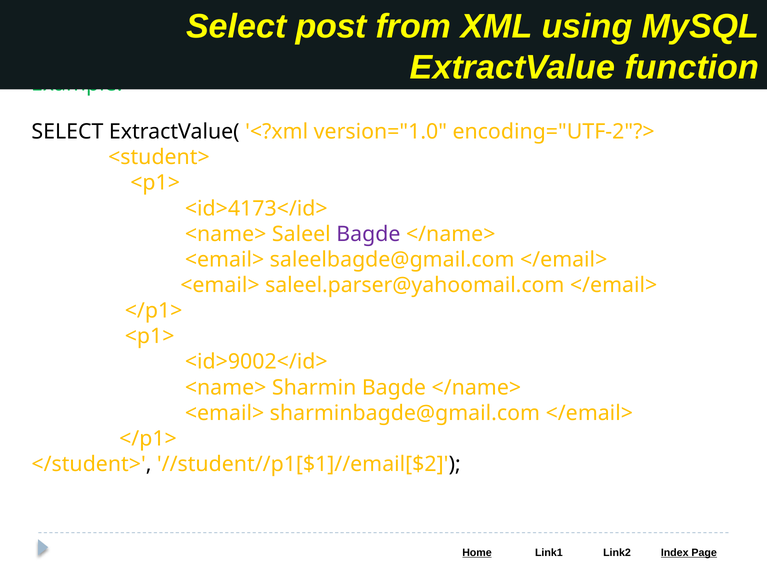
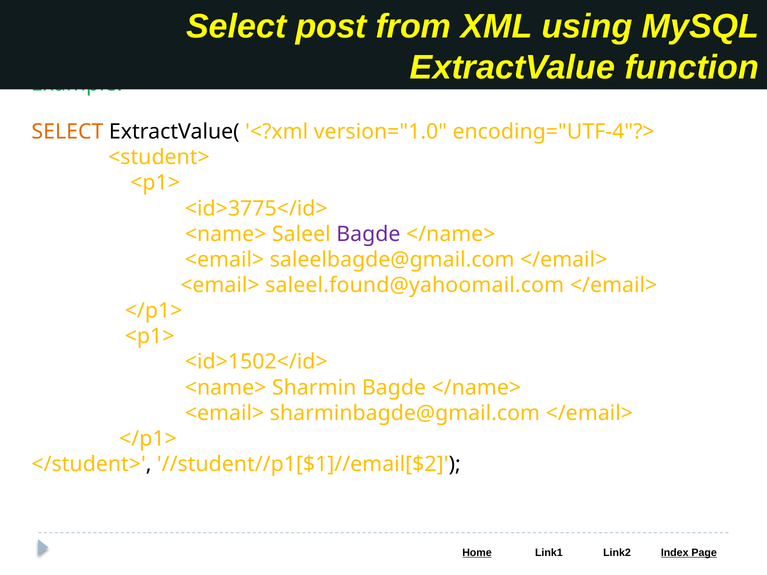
SELECT at (67, 132) colour: black -> orange
encoding="UTF-2"?>: encoding="UTF-2"?> -> encoding="UTF-4"?>
<id>4173</id>: <id>4173</id> -> <id>3775</id>
saleel.parser@yahoomail.com: saleel.parser@yahoomail.com -> saleel.found@yahoomail.com
<id>9002</id>: <id>9002</id> -> <id>1502</id>
